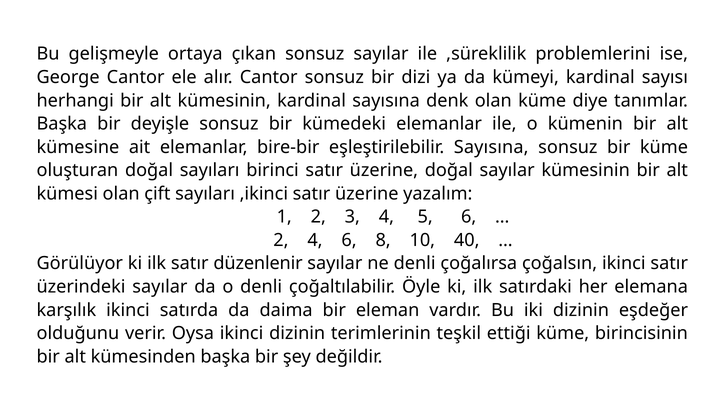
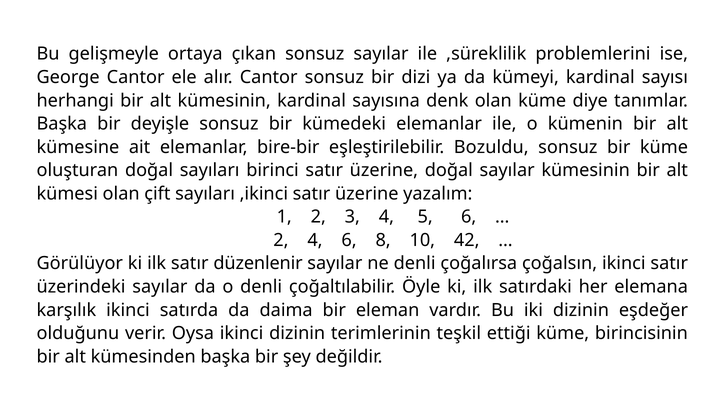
eşleştirilebilir Sayısına: Sayısına -> Bozuldu
40: 40 -> 42
